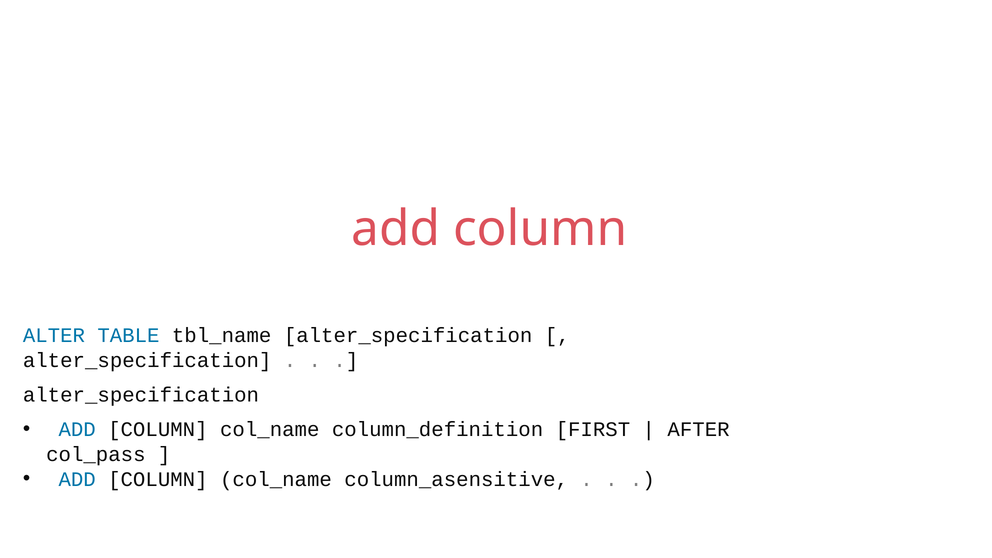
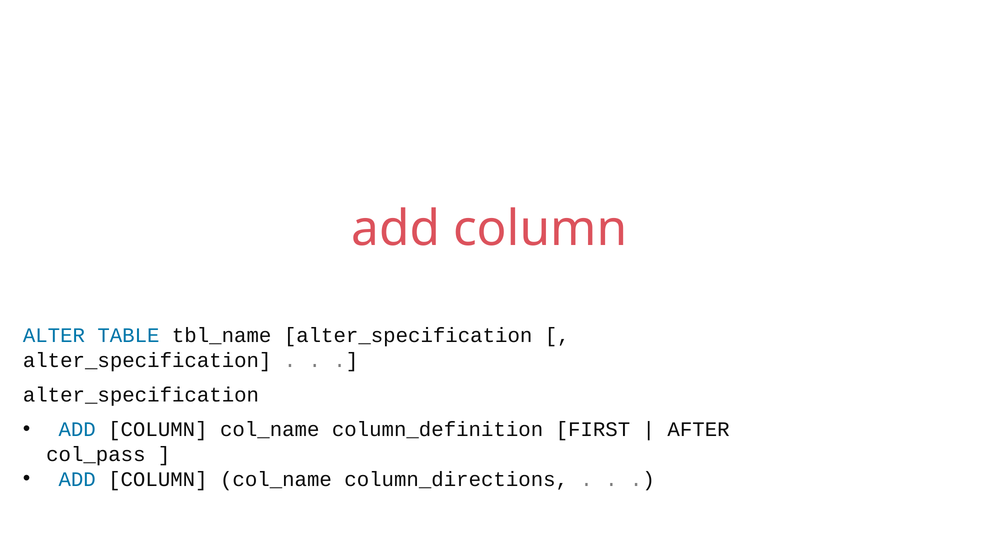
column_asensitive: column_asensitive -> column_directions
